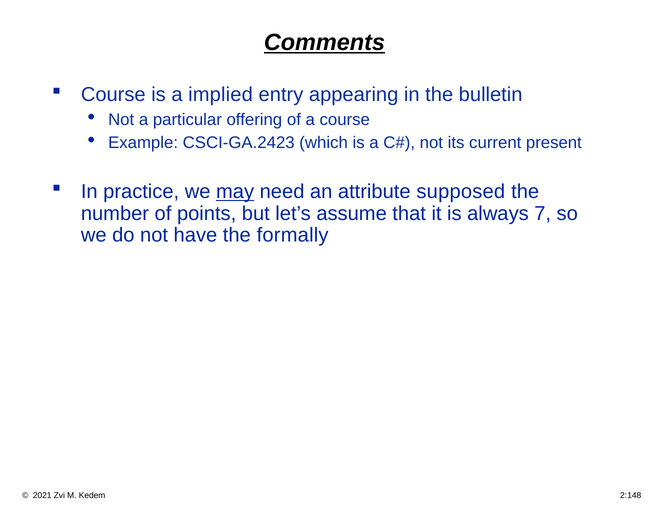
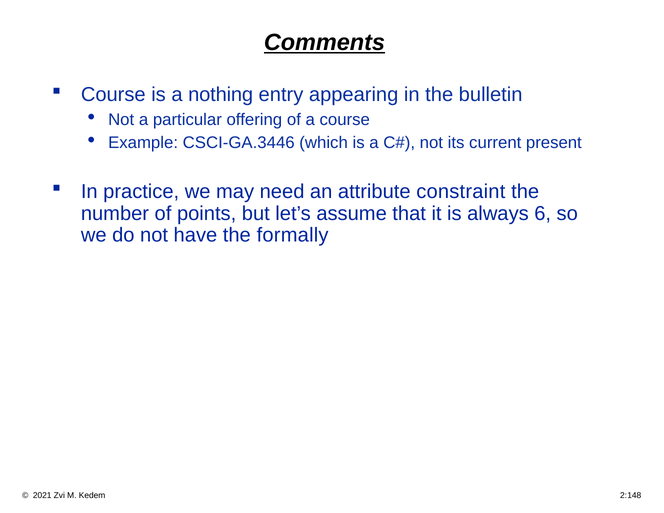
implied: implied -> nothing
CSCI-GA.2423: CSCI-GA.2423 -> CSCI-GA.3446
may underline: present -> none
supposed: supposed -> constraint
7: 7 -> 6
